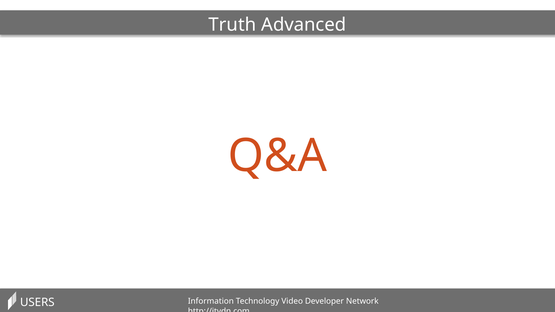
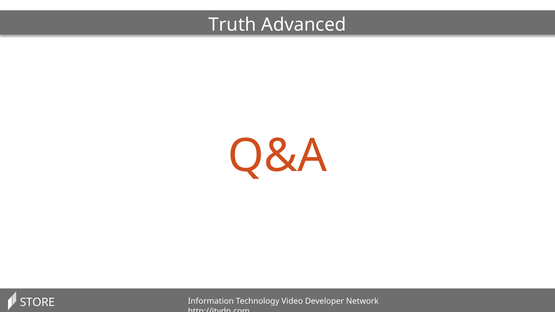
USERS: USERS -> STORE
